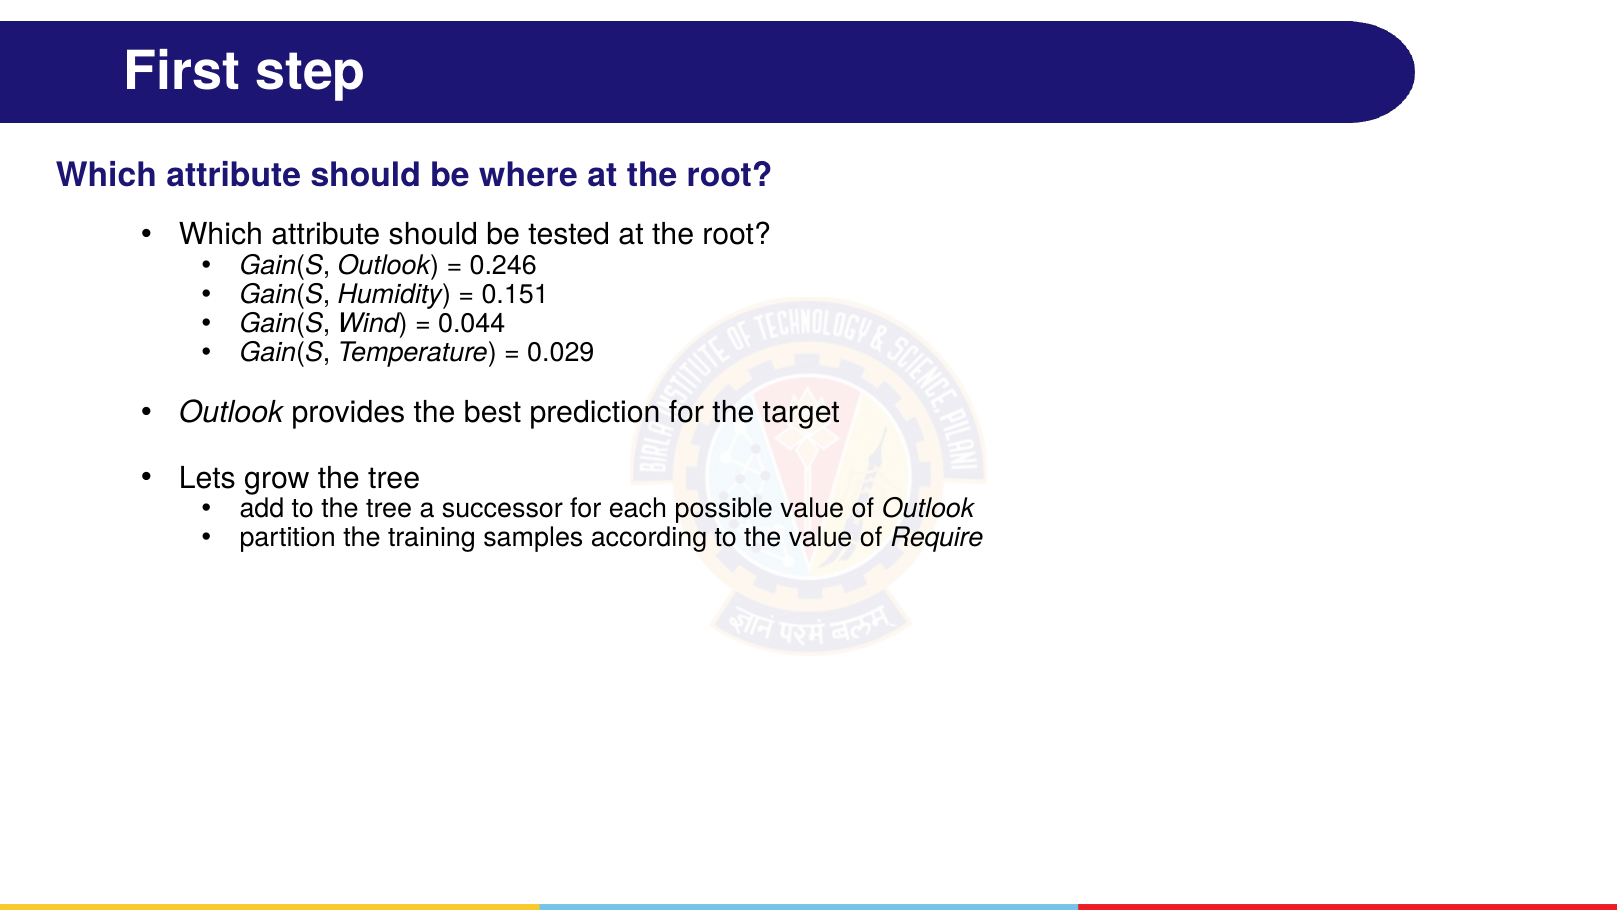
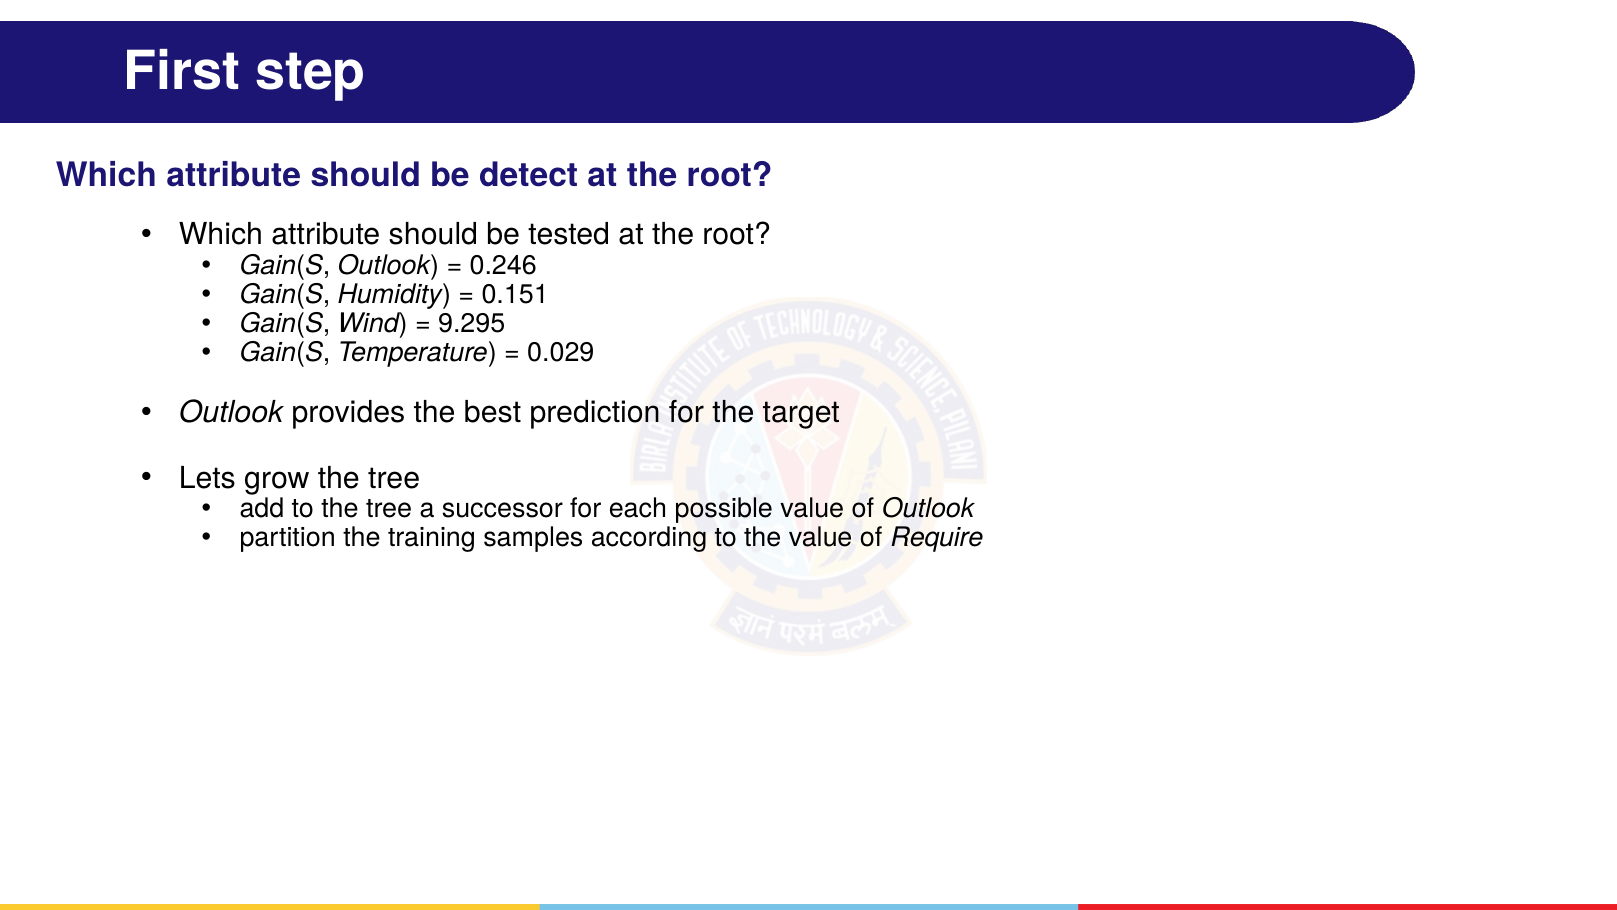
where: where -> detect
0.044: 0.044 -> 9.295
